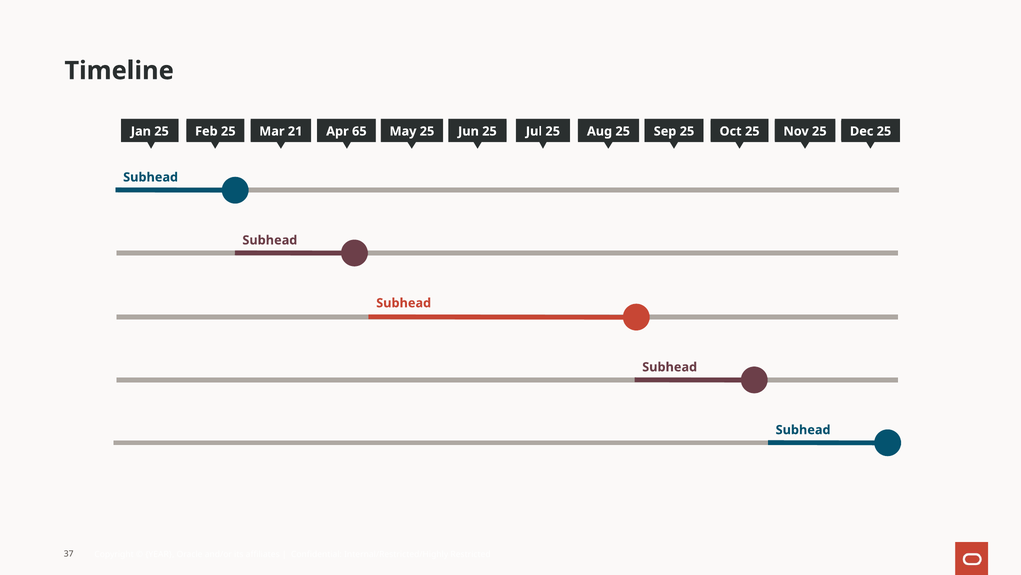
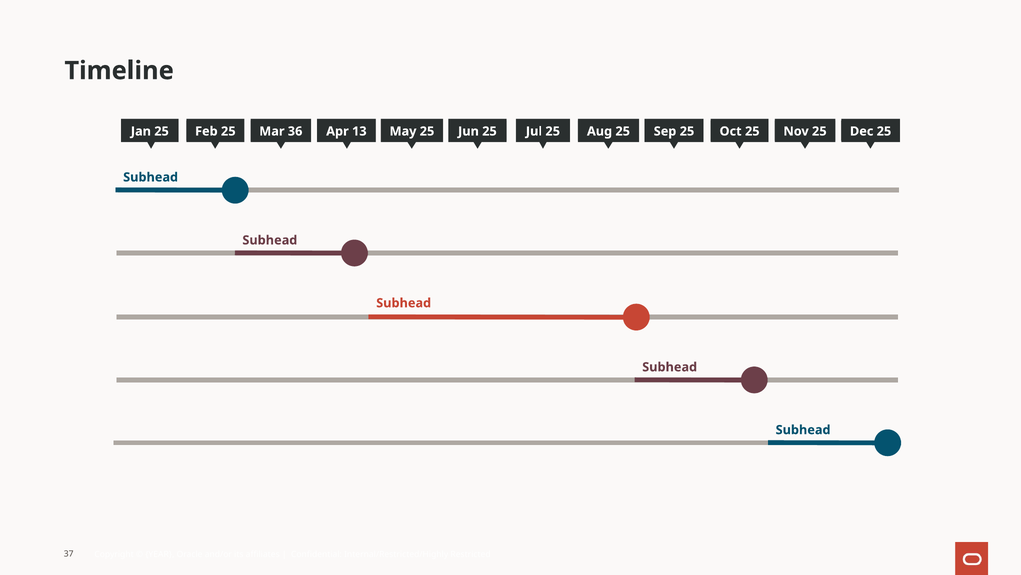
21: 21 -> 36
65: 65 -> 13
